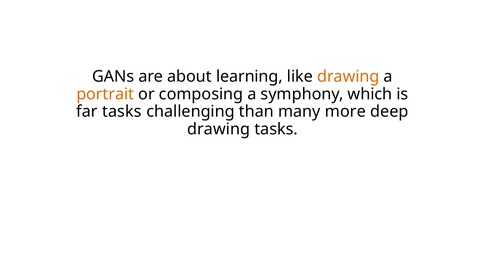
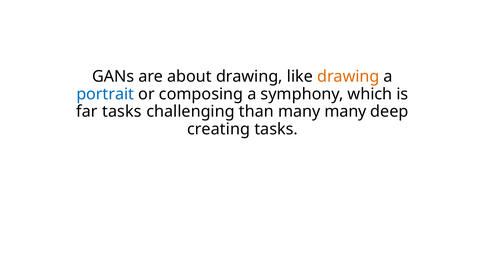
about learning: learning -> drawing
portrait colour: orange -> blue
many more: more -> many
drawing at (219, 129): drawing -> creating
